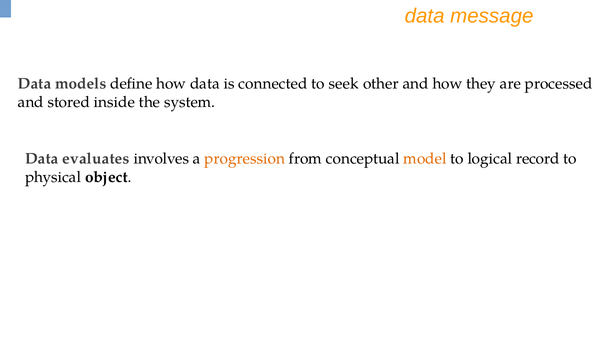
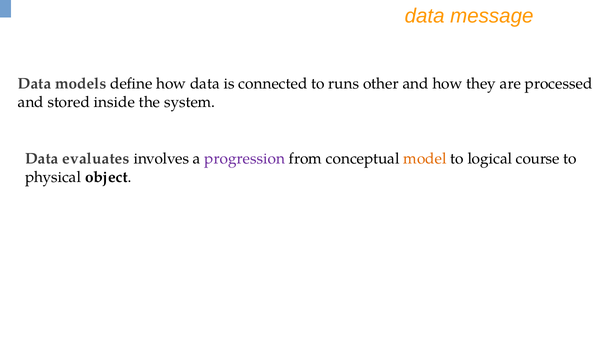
seek: seek -> runs
progression colour: orange -> purple
record: record -> course
